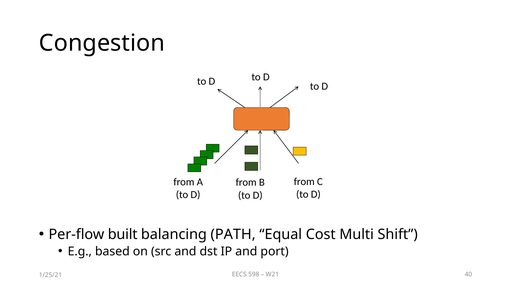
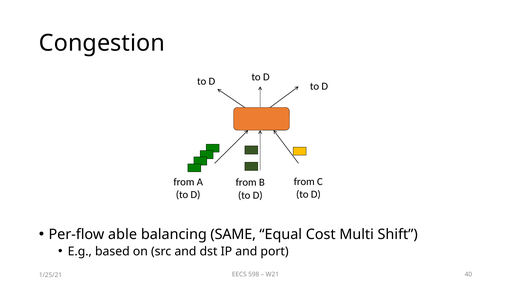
built: built -> able
PATH: PATH -> SAME
